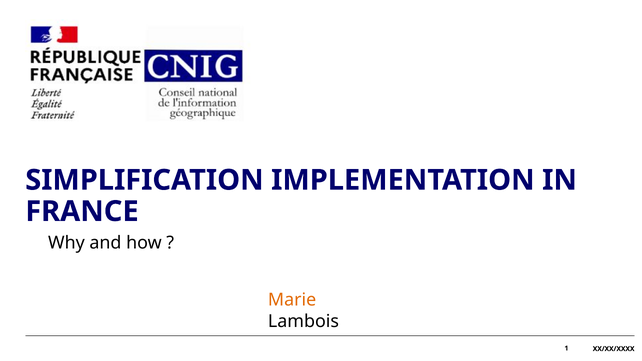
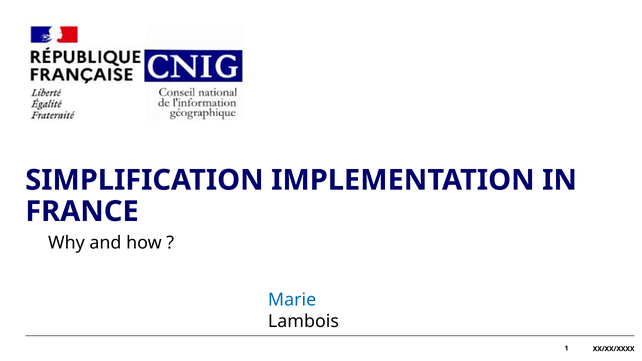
Marie colour: orange -> blue
